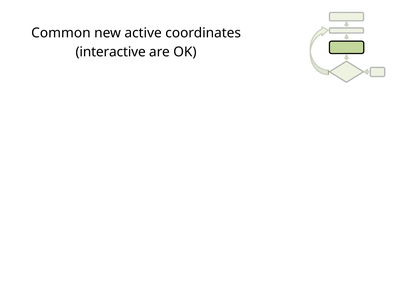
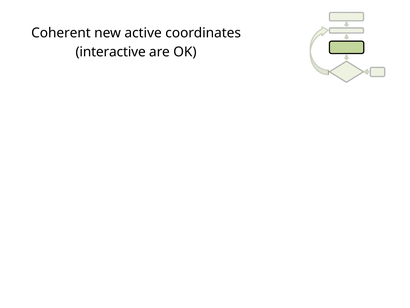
Common: Common -> Coherent
